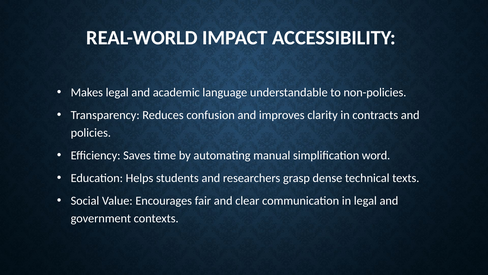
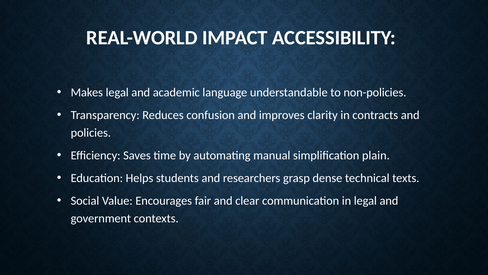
word: word -> plain
